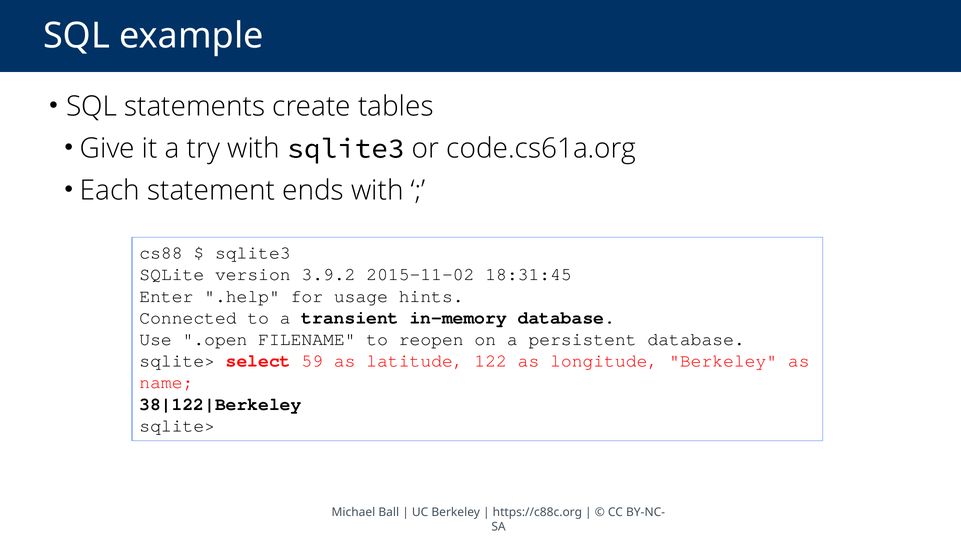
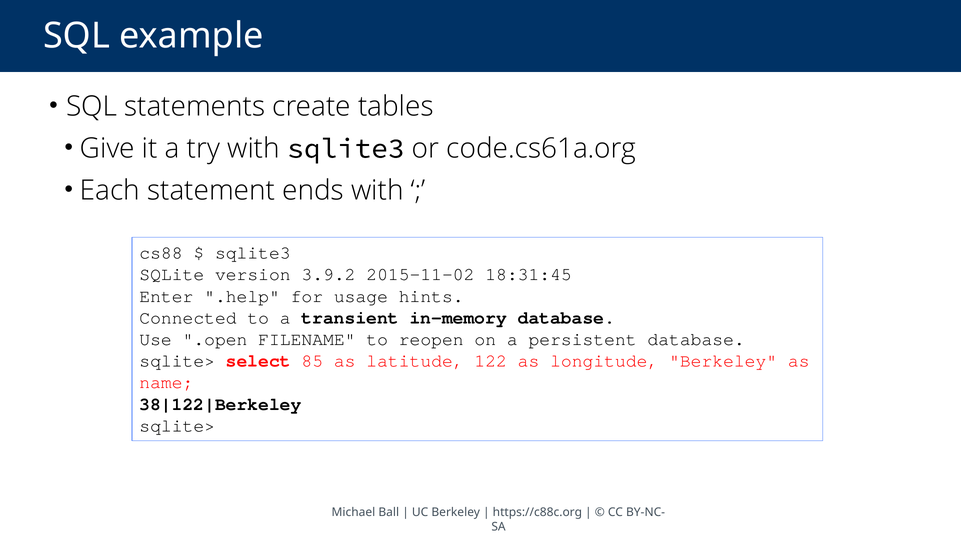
59: 59 -> 85
